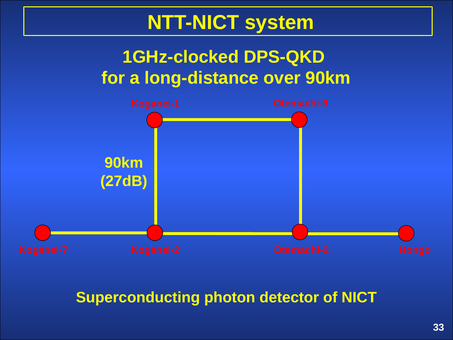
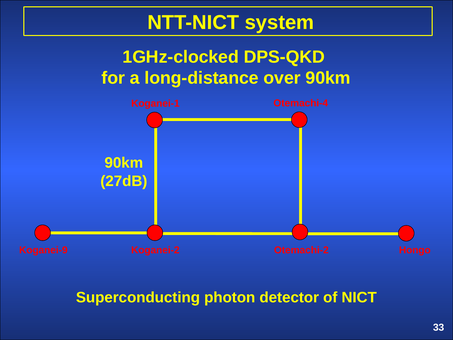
Otemachi-9: Otemachi-9 -> Otemachi-4
Koganei-7: Koganei-7 -> Koganei-9
